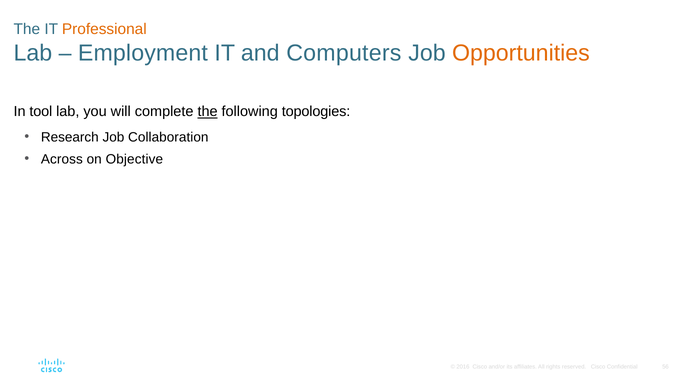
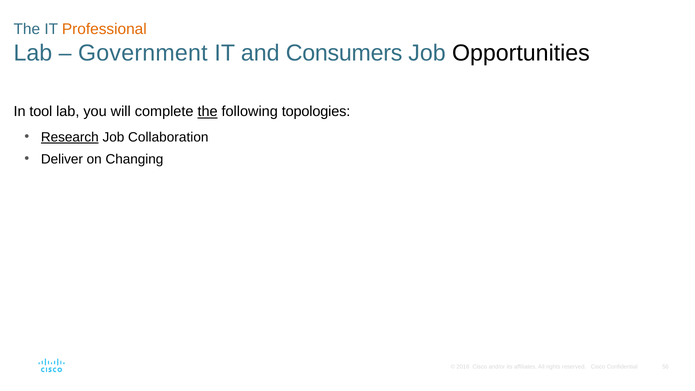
Employment: Employment -> Government
Computers: Computers -> Consumers
Opportunities colour: orange -> black
Research underline: none -> present
Across: Across -> Deliver
Objective: Objective -> Changing
